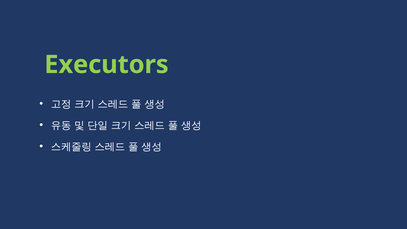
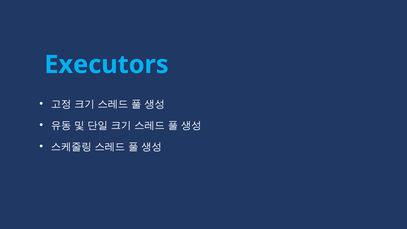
Executors colour: light green -> light blue
